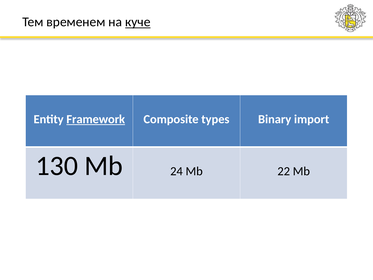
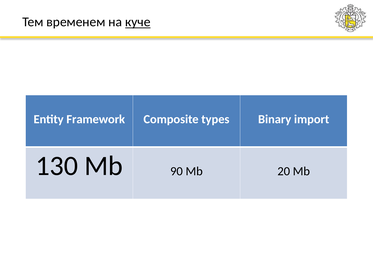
Framework underline: present -> none
24: 24 -> 90
22: 22 -> 20
